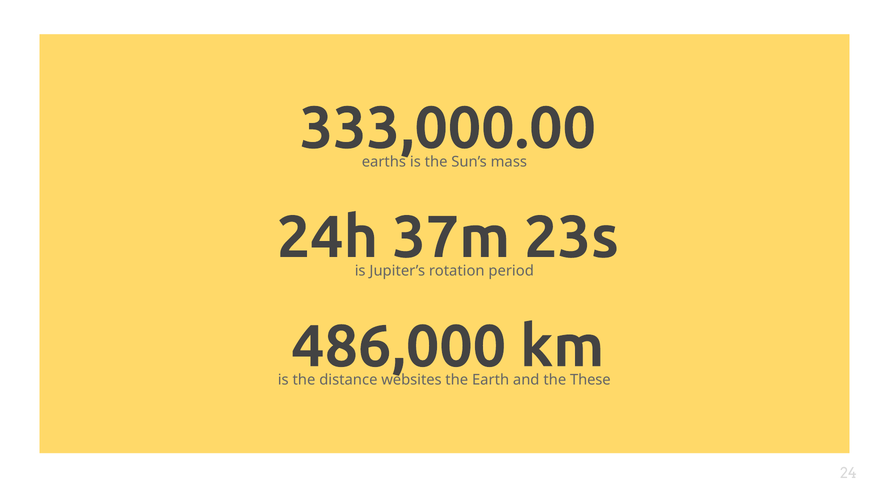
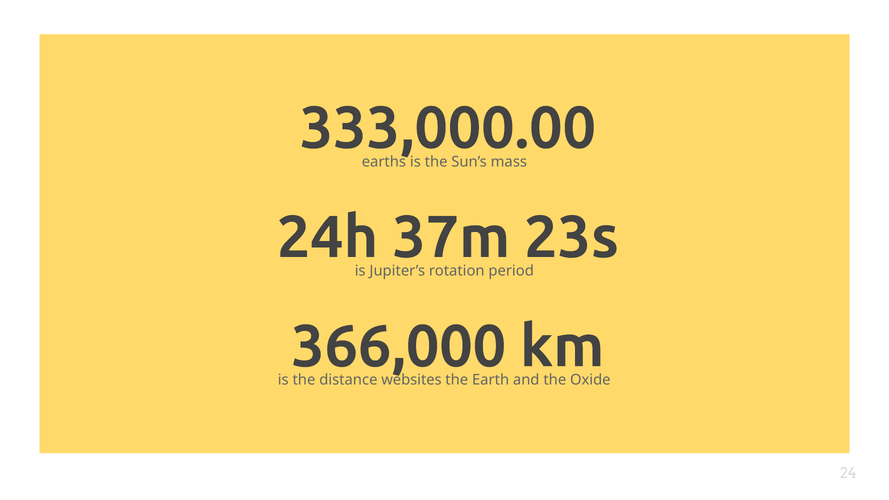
486,000: 486,000 -> 366,000
These: These -> Oxide
